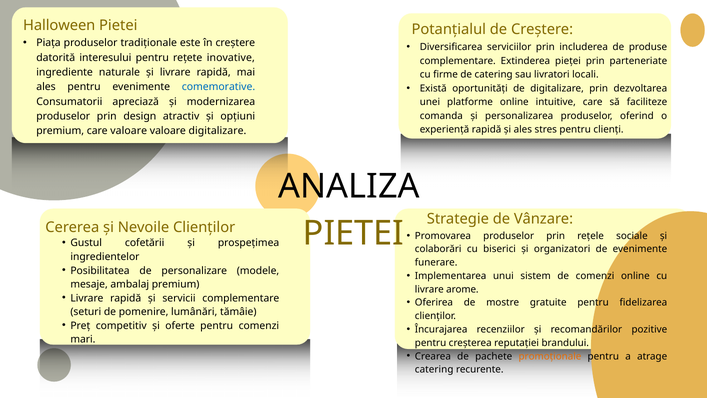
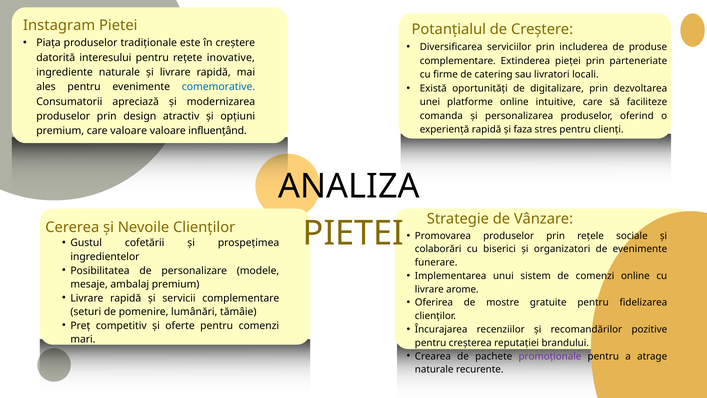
Halloween: Halloween -> Instagram
și ales: ales -> faza
valoare digitalizare: digitalizare -> influențând
promoționale colour: orange -> purple
catering at (434, 369): catering -> naturale
